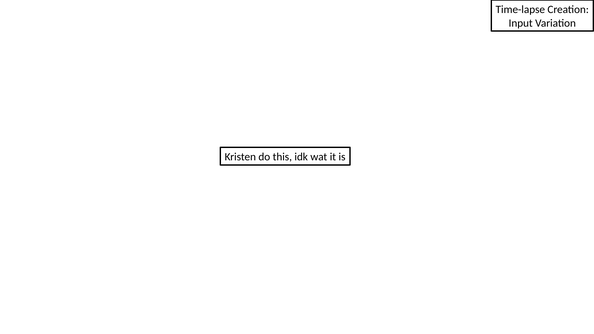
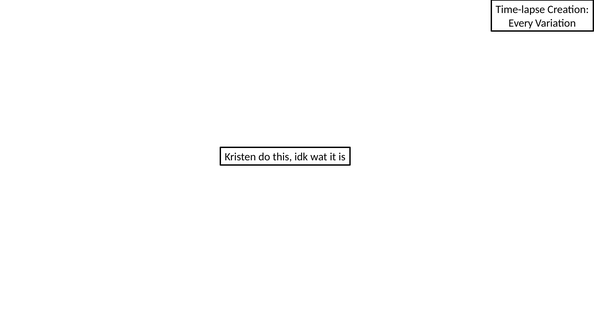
Input: Input -> Every
